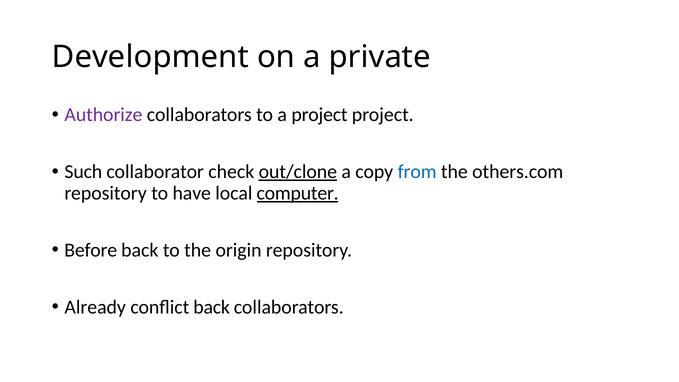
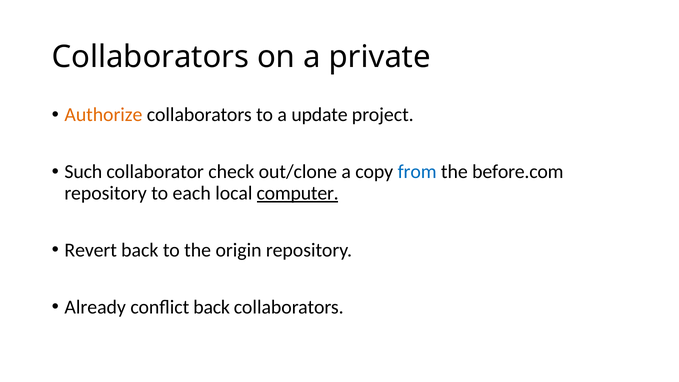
Development at (150, 57): Development -> Collaborators
Authorize colour: purple -> orange
a project: project -> update
out/clone underline: present -> none
others.com: others.com -> before.com
have: have -> each
Before: Before -> Revert
